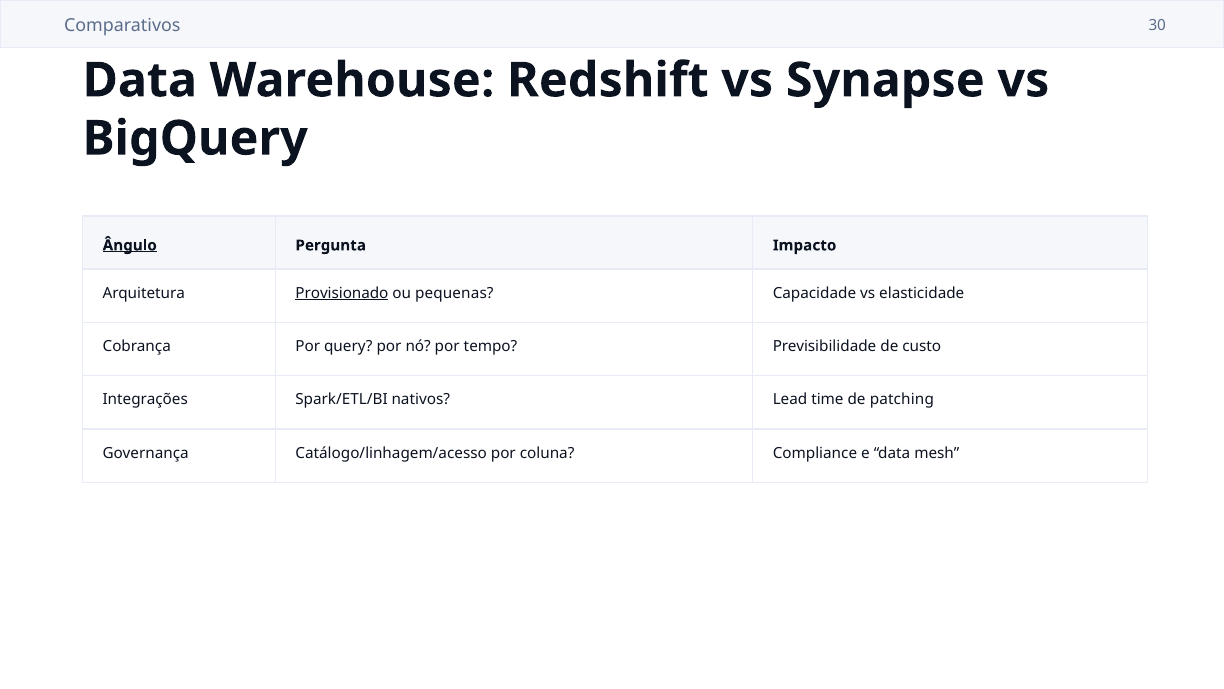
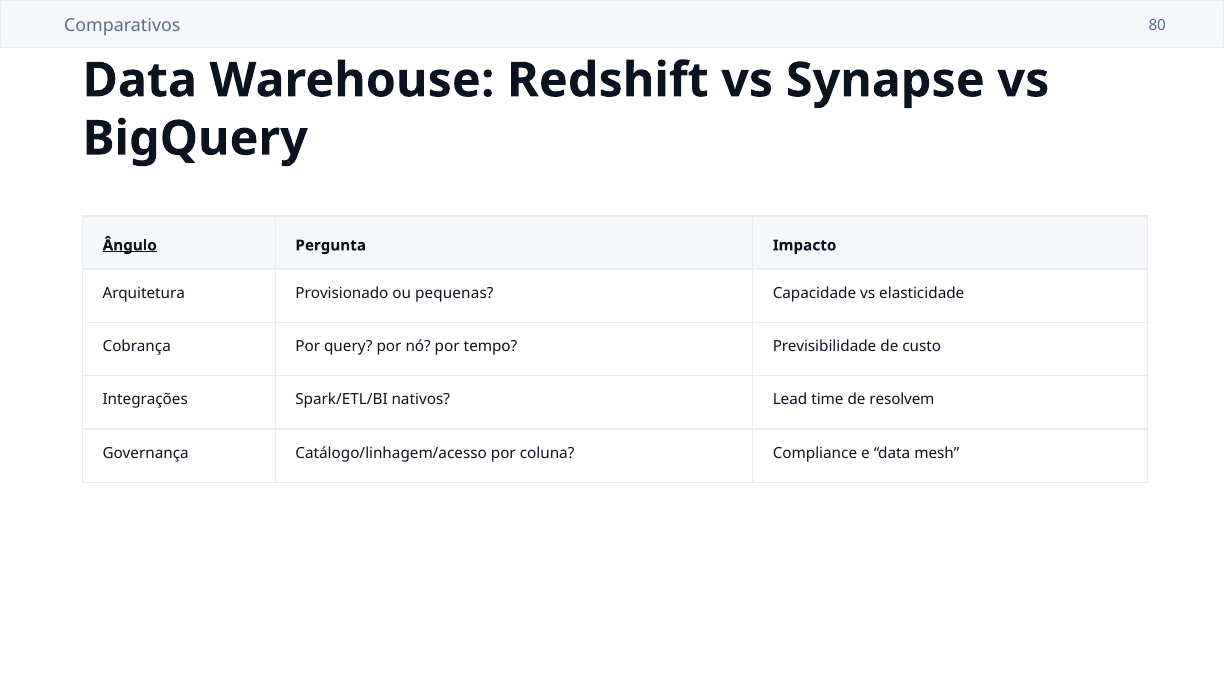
30: 30 -> 80
Provisionado underline: present -> none
patching: patching -> resolvem
